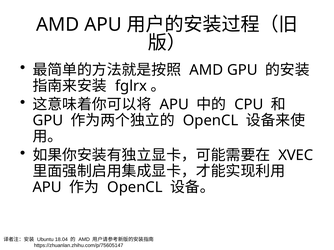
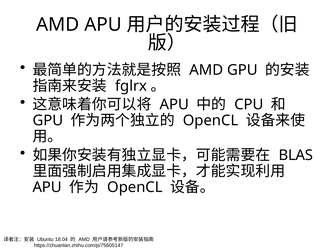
XVEC: XVEC -> BLAS
